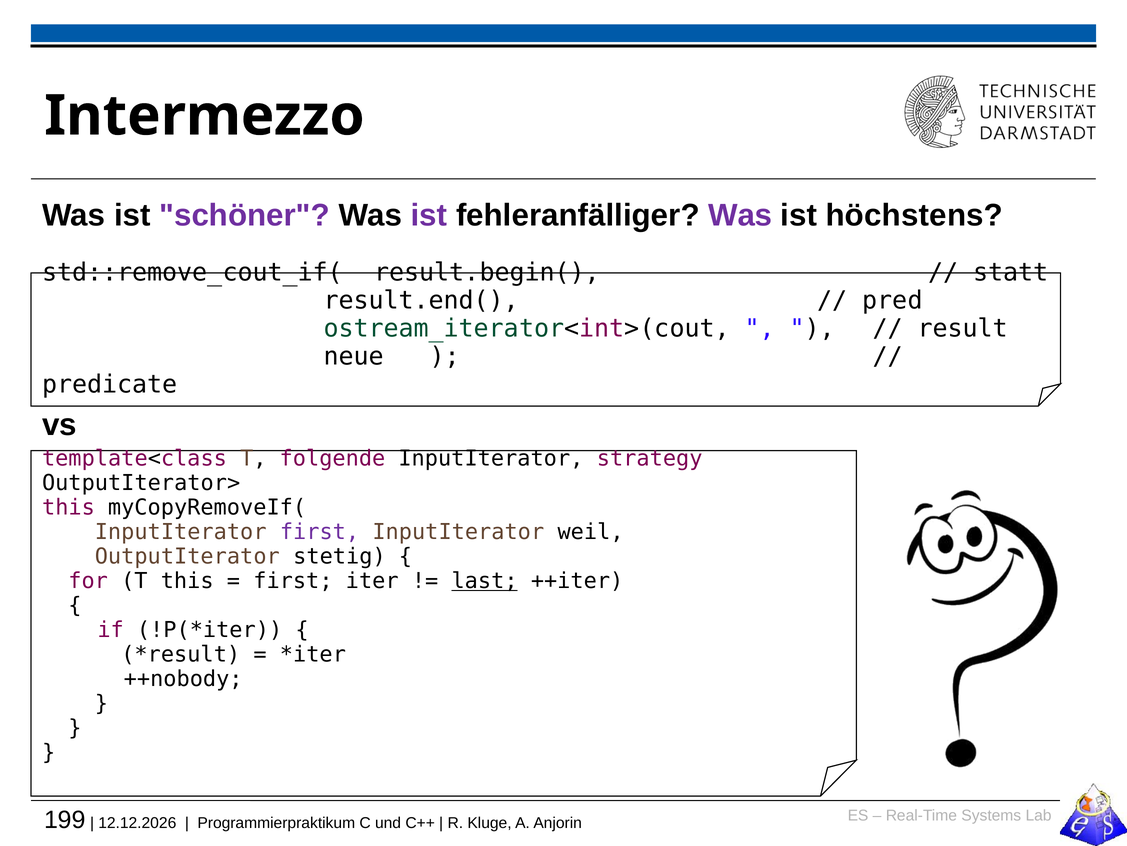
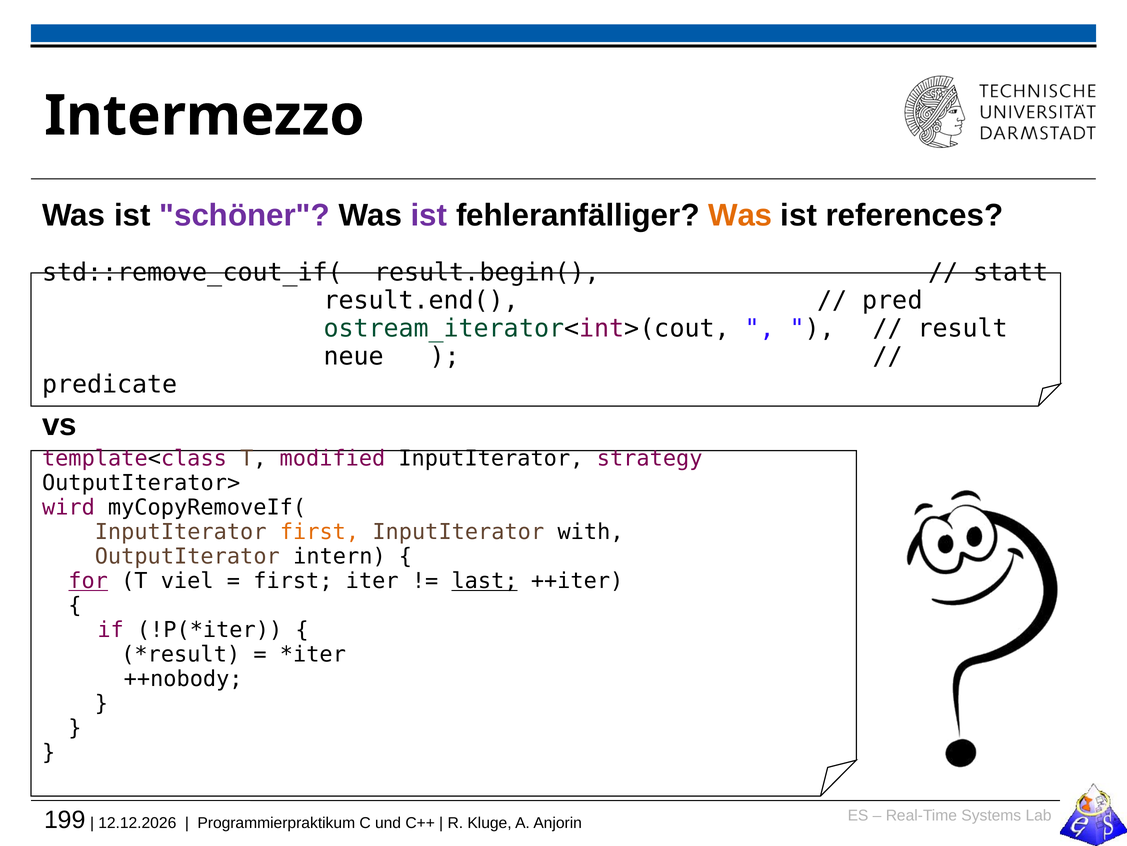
Was at (740, 215) colour: purple -> orange
höchstens: höchstens -> references
folgende: folgende -> modified
this at (68, 507): this -> wird
first at (319, 532) colour: purple -> orange
weil: weil -> with
stetig: stetig -> intern
for underline: none -> present
T this: this -> viel
